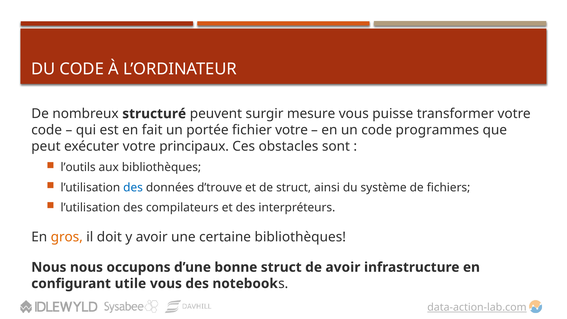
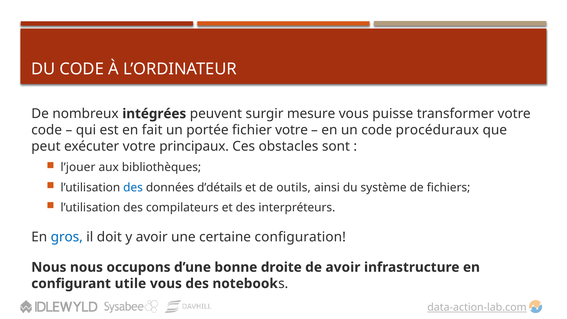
structuré: structuré -> intégrées
programmes: programmes -> procéduraux
l’outils: l’outils -> l’jouer
d’trouve: d’trouve -> d’détails
de struct: struct -> outils
gros colour: orange -> blue
certaine bibliothèques: bibliothèques -> configuration
bonne struct: struct -> droite
